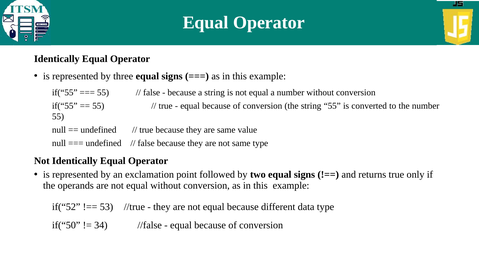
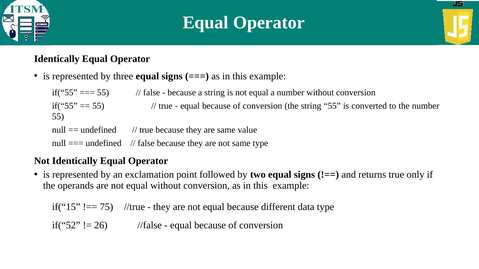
if(“52: if(“52 -> if(“15
53: 53 -> 75
if(“50: if(“50 -> if(“52
34: 34 -> 26
